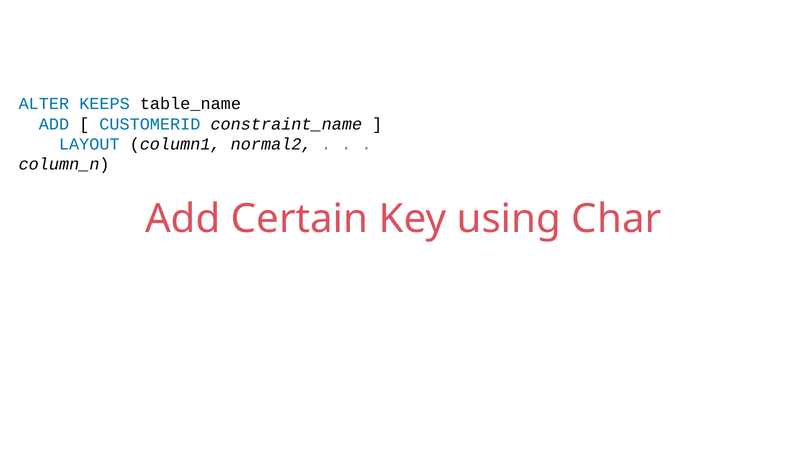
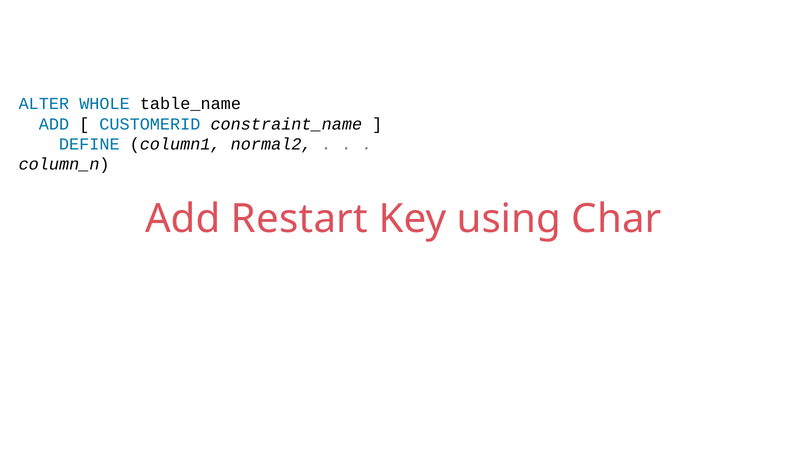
KEEPS: KEEPS -> WHOLE
LAYOUT: LAYOUT -> DEFINE
Certain: Certain -> Restart
